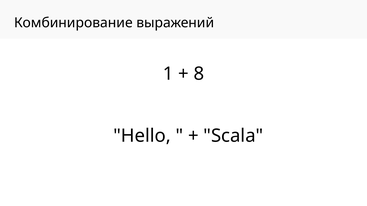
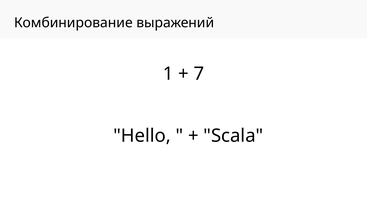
8: 8 -> 7
